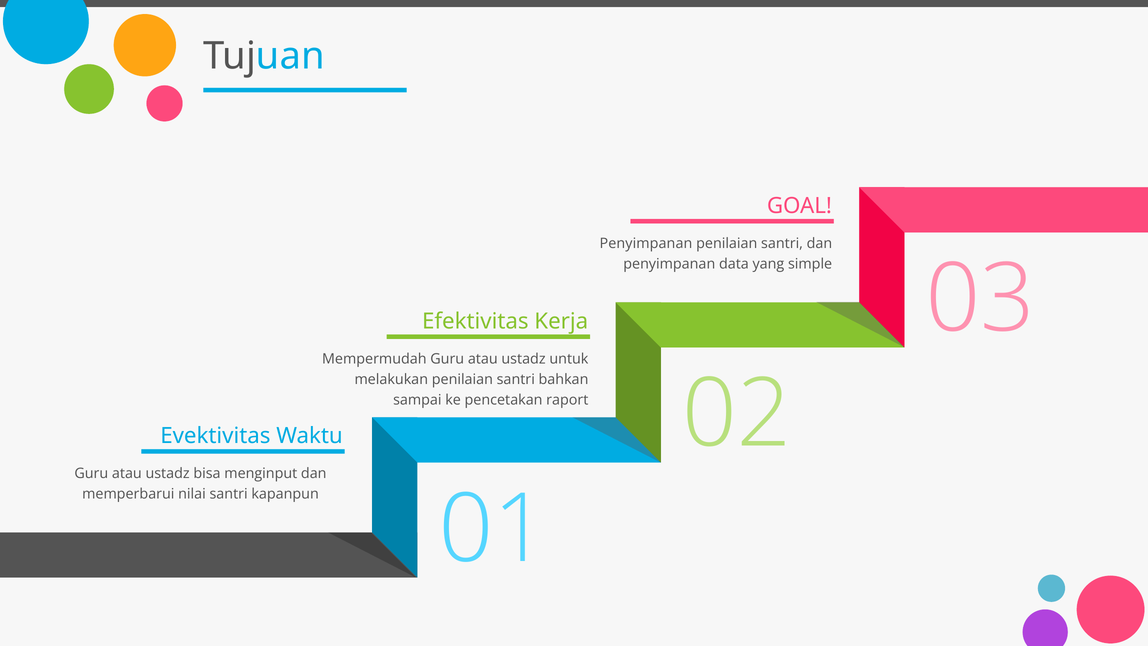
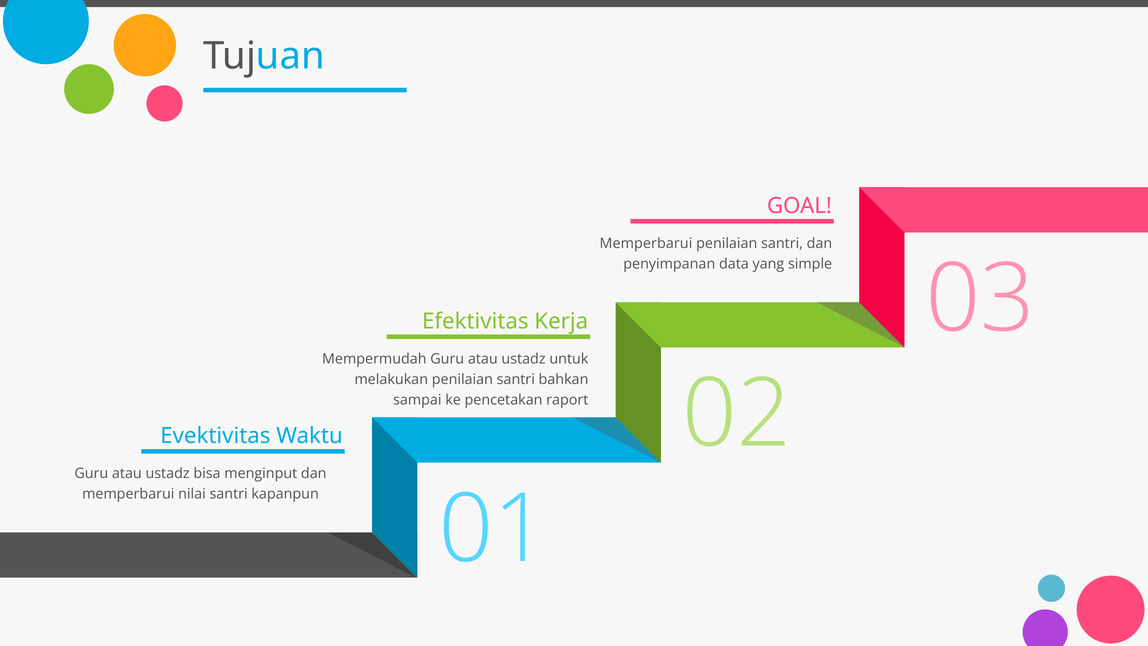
Penyimpanan at (646, 243): Penyimpanan -> Memperbarui
